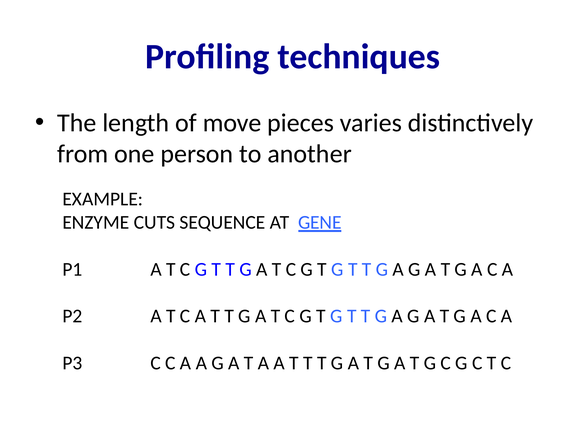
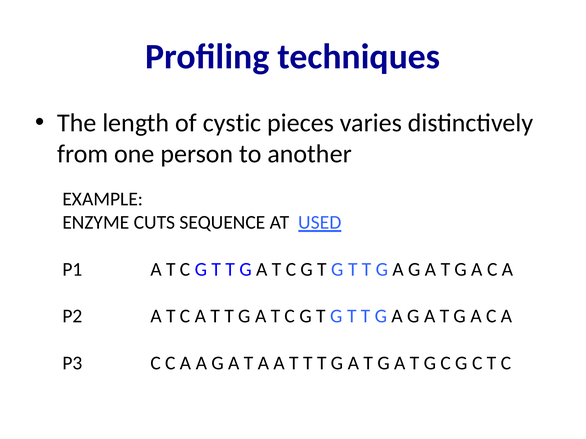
move: move -> cystic
GENE: GENE -> USED
